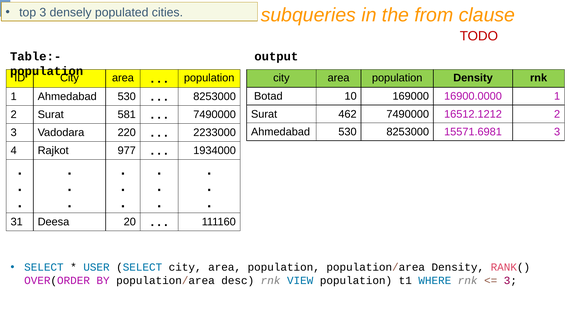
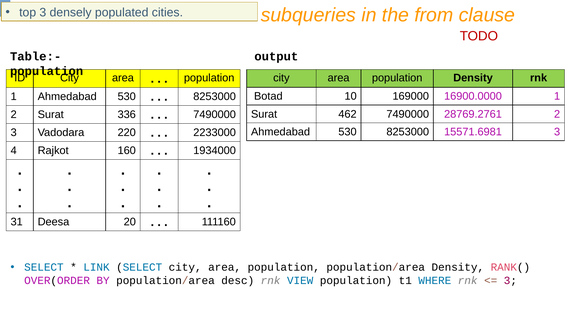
16512.1212: 16512.1212 -> 28769.2761
581: 581 -> 336
977: 977 -> 160
USER: USER -> LINK
